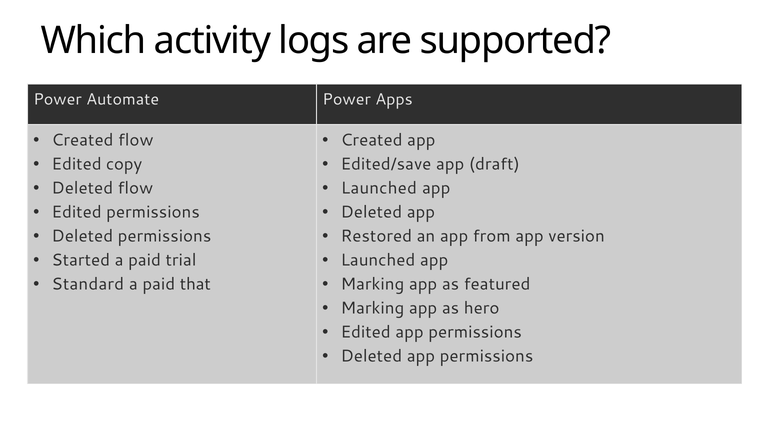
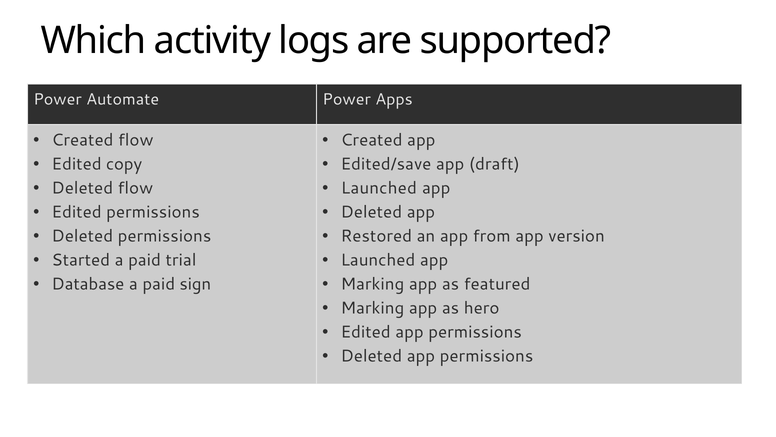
Standard: Standard -> Database
that: that -> sign
